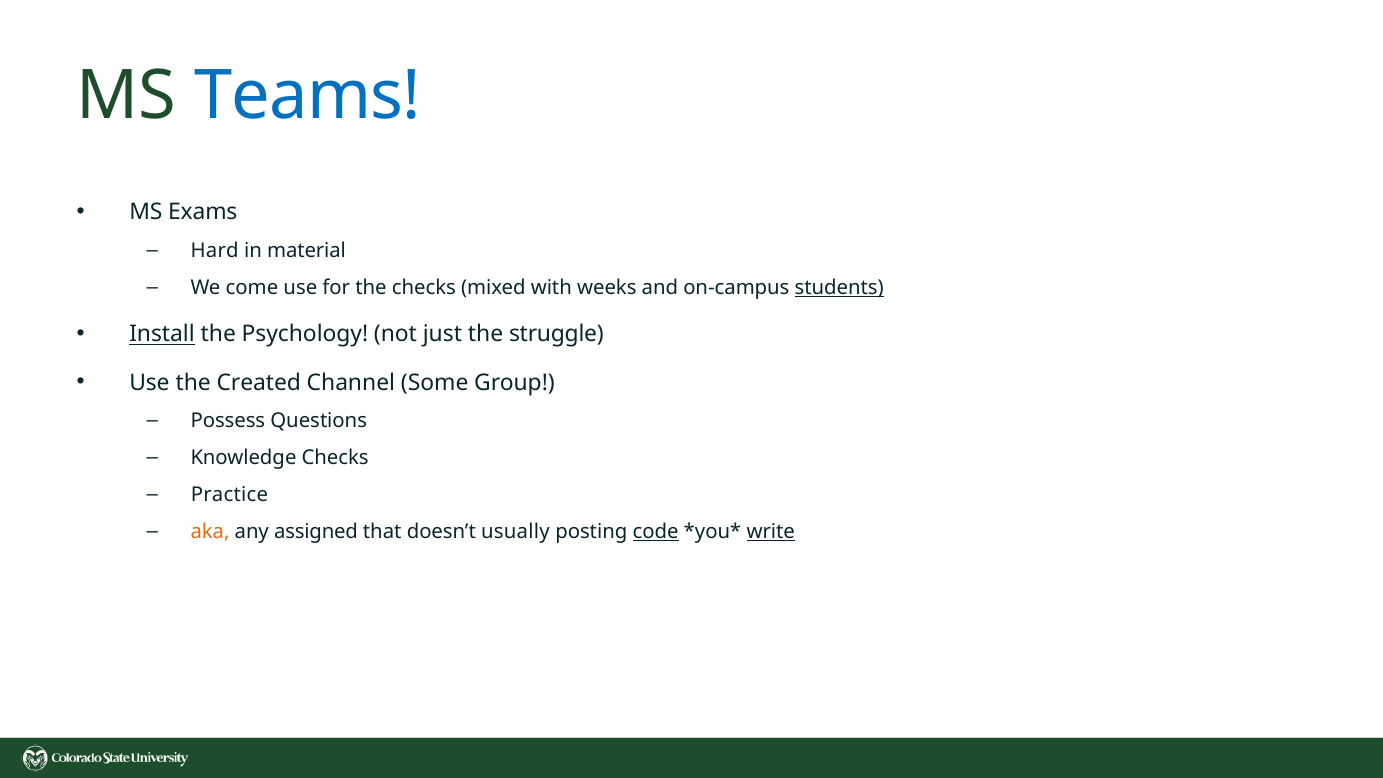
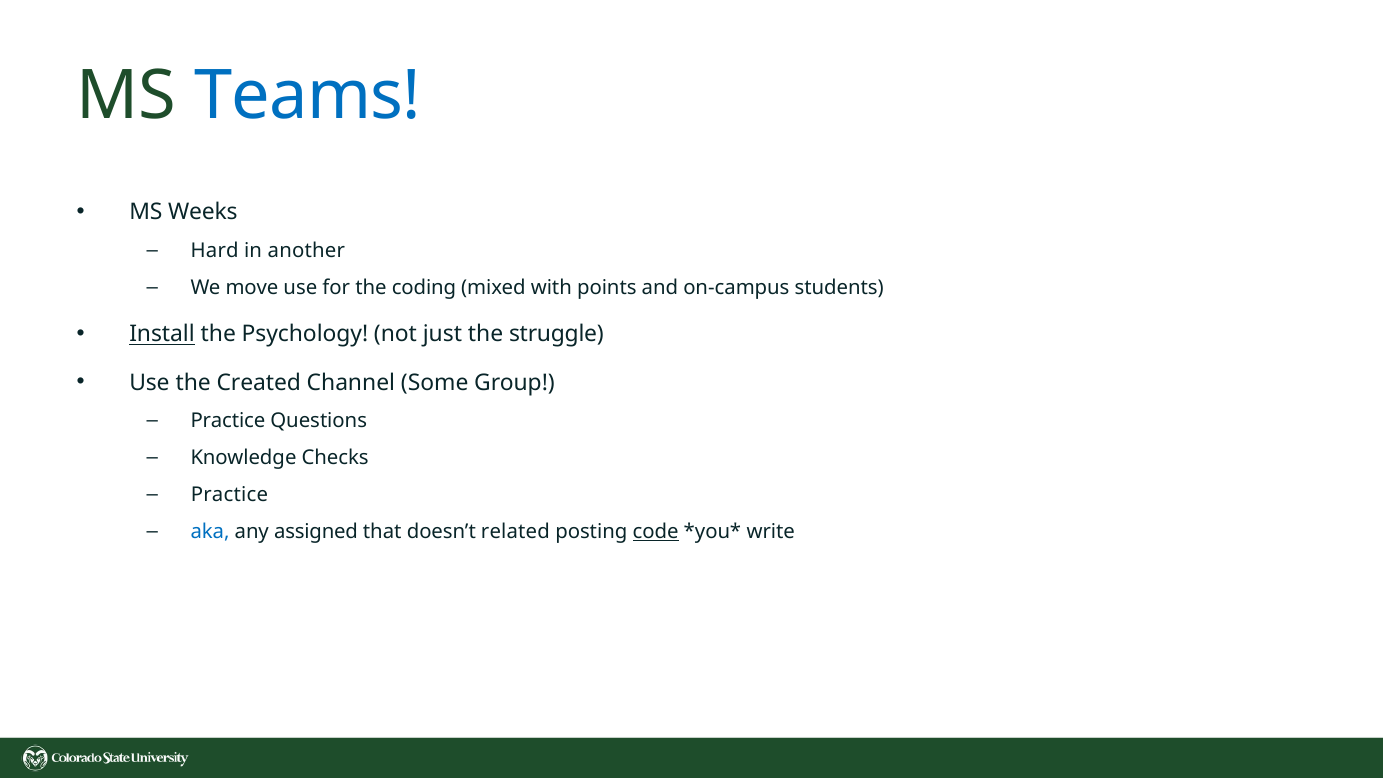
Exams: Exams -> Weeks
material: material -> another
come: come -> move
the checks: checks -> coding
weeks: weeks -> points
students underline: present -> none
Possess at (228, 421): Possess -> Practice
aka colour: orange -> blue
usually: usually -> related
write underline: present -> none
